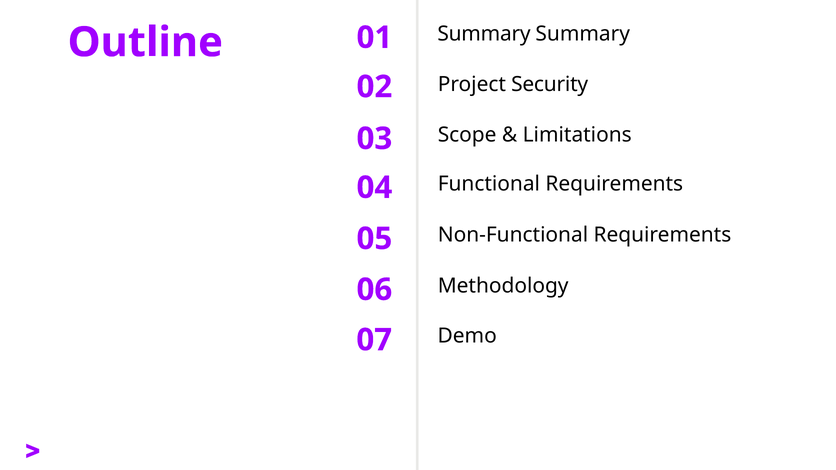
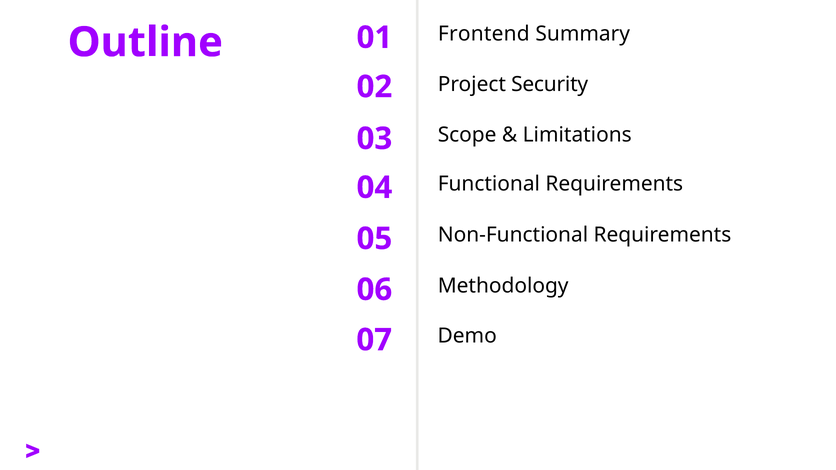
Summary at (484, 34): Summary -> Frontend
